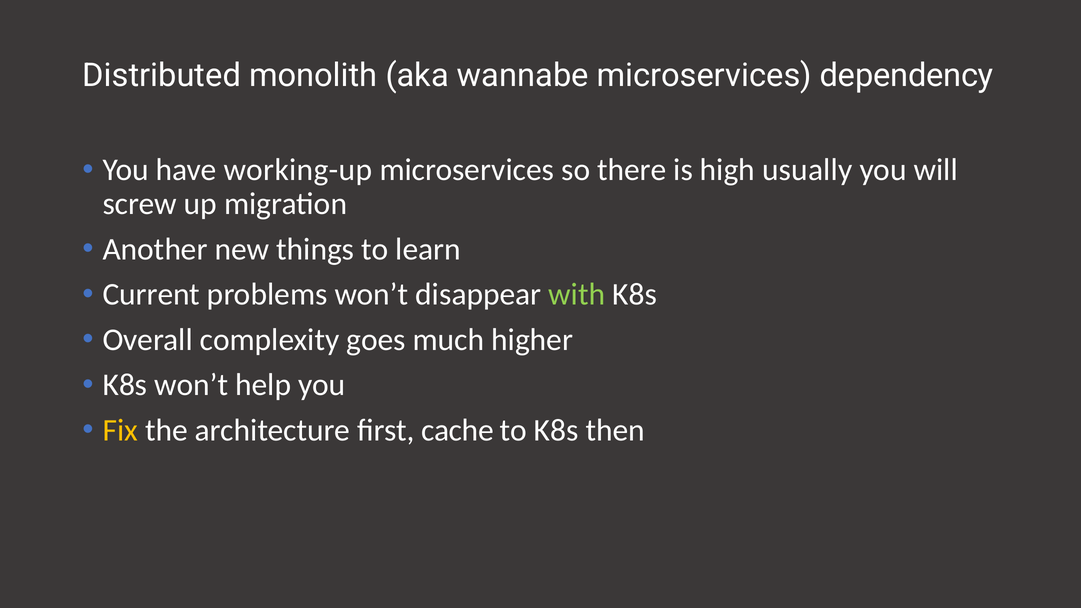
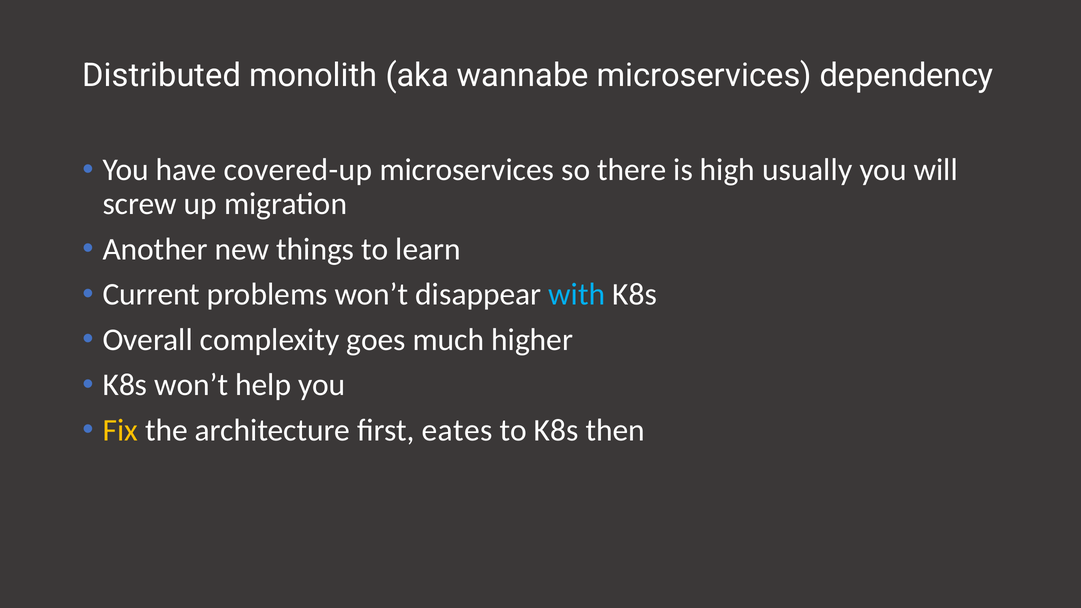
working-up: working-up -> covered-up
with colour: light green -> light blue
cache: cache -> eates
